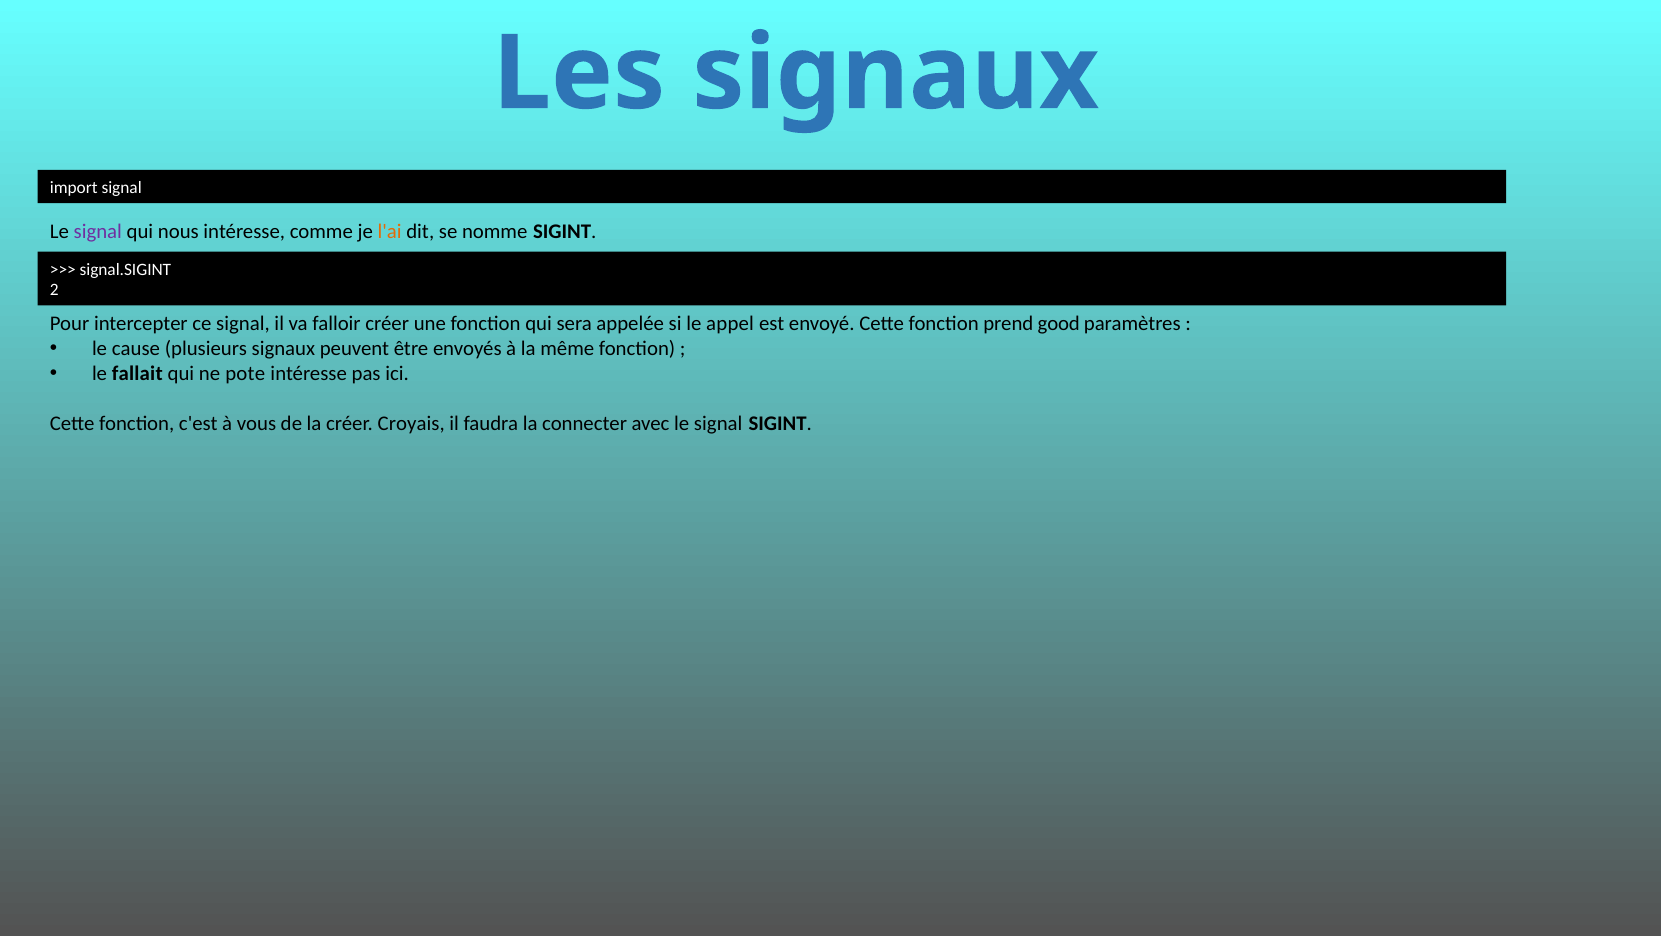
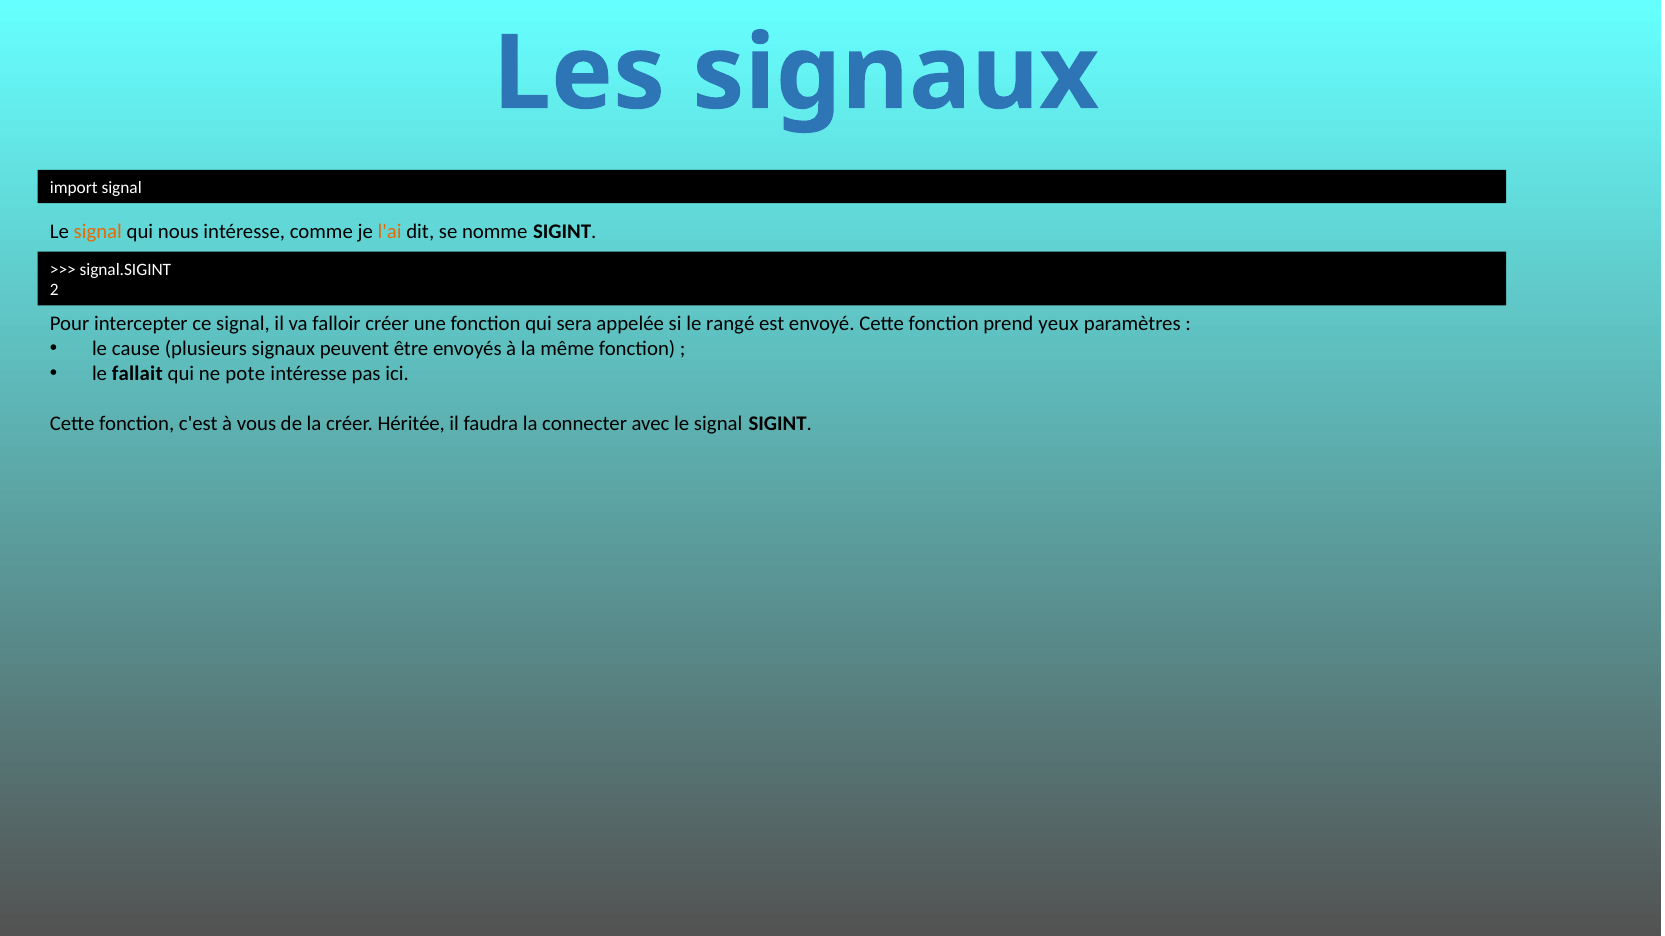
signal at (98, 232) colour: purple -> orange
appel: appel -> rangé
good: good -> yeux
Croyais: Croyais -> Héritée
